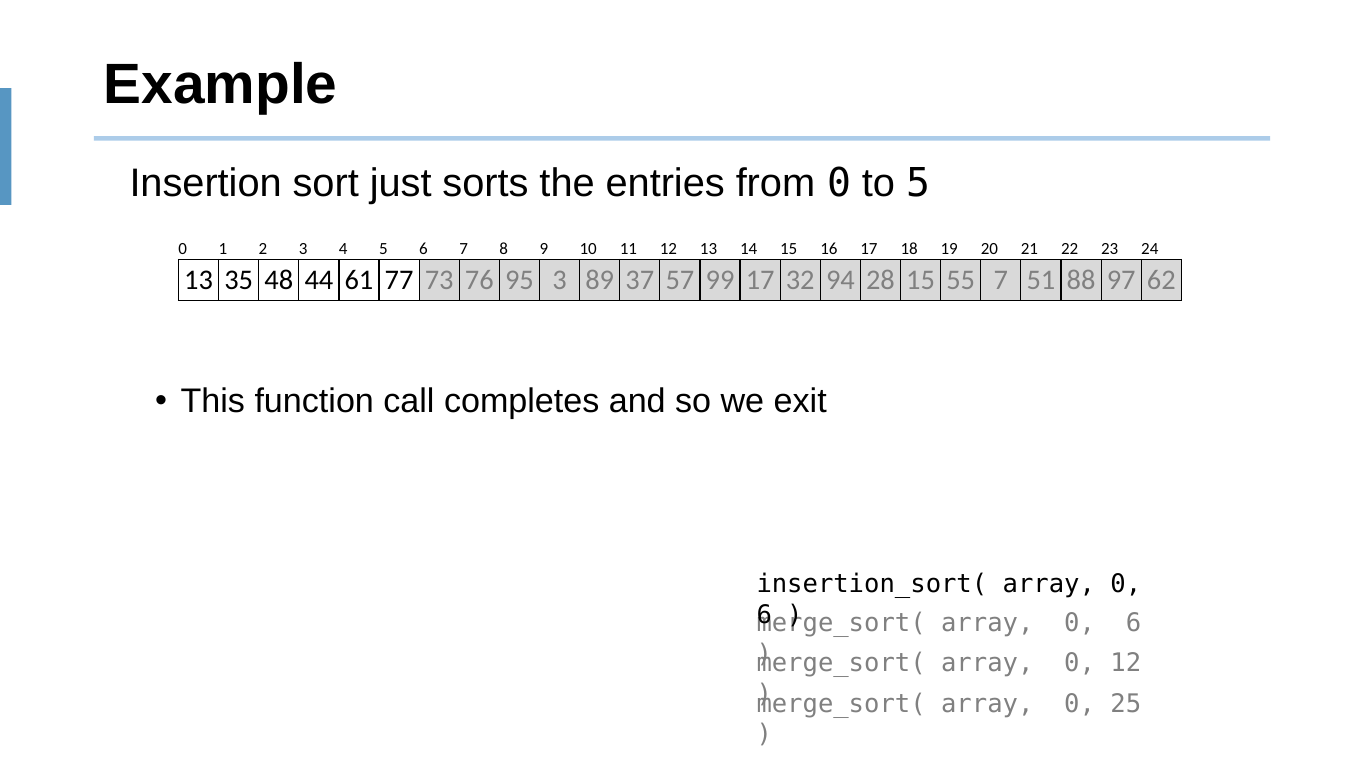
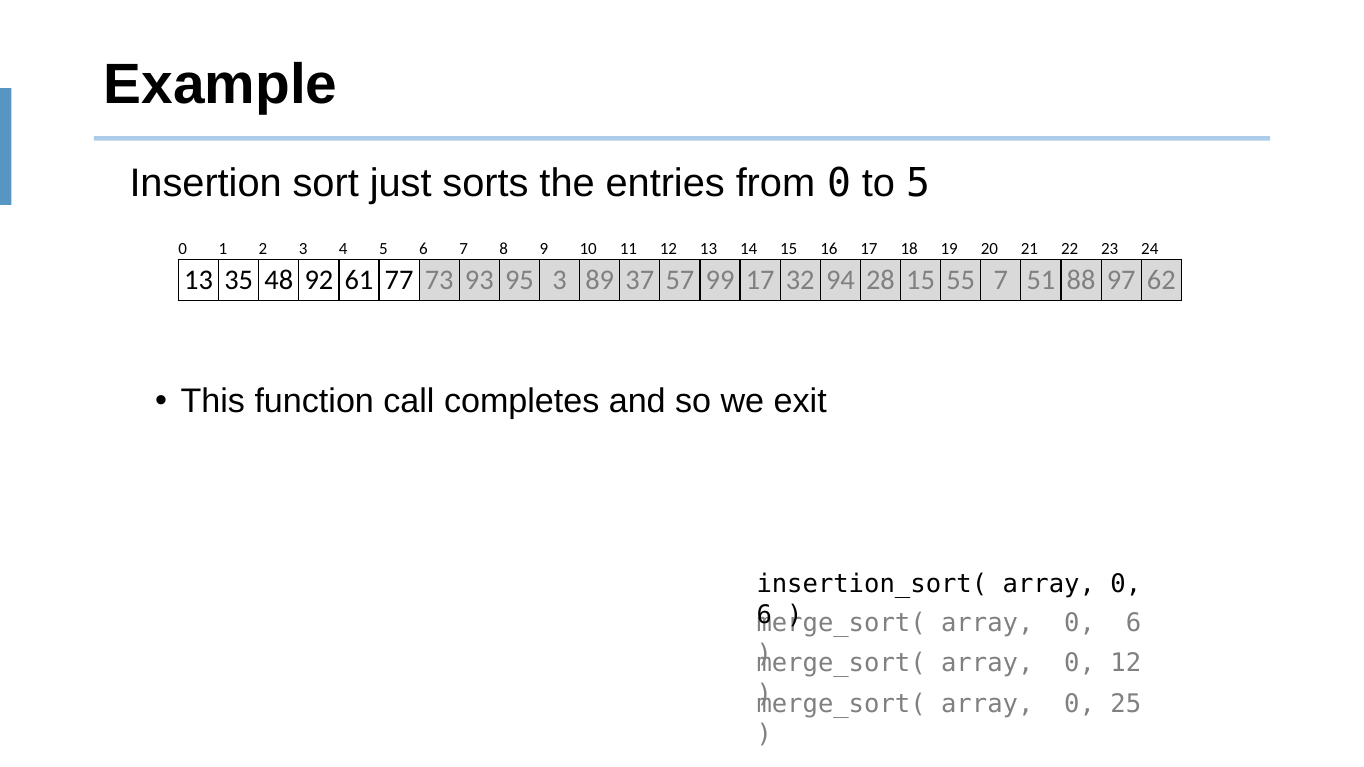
44: 44 -> 92
76: 76 -> 93
